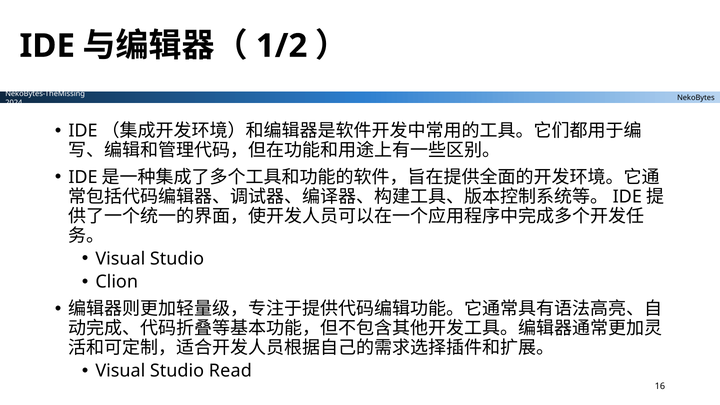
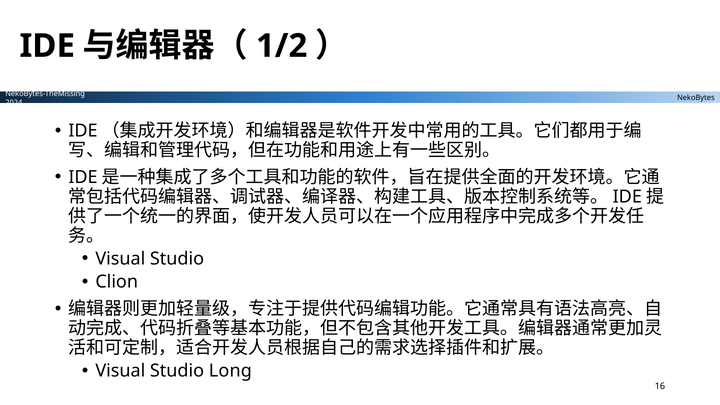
Read: Read -> Long
